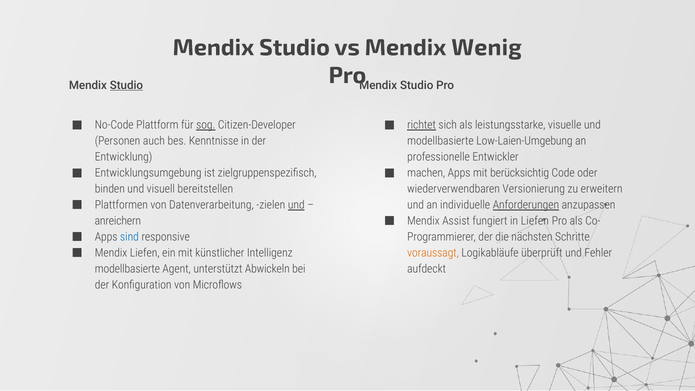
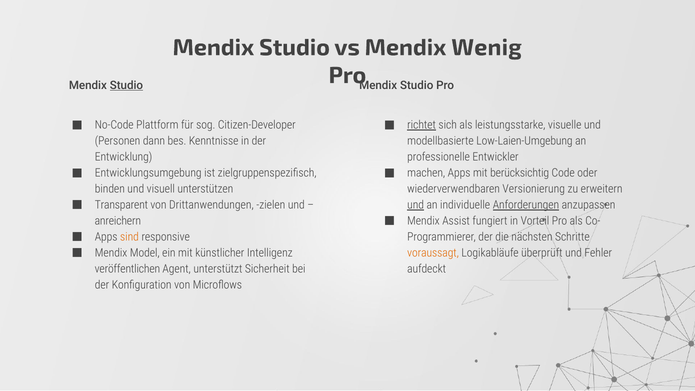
sog underline: present -> none
auch: auch -> dann
bereitstellen: bereitstellen -> unterstützen
Plattformen: Plattformen -> Transparent
Datenverarbeitung: Datenverarbeitung -> Drittanwendungen
und at (296, 205) underline: present -> none
und at (416, 205) underline: none -> present
in Liefen: Liefen -> Vorteil
sind colour: blue -> orange
Mendix Liefen: Liefen -> Model
modellbasierte at (127, 269): modellbasierte -> veröffentlichen
Abwickeln: Abwickeln -> Sicherheit
